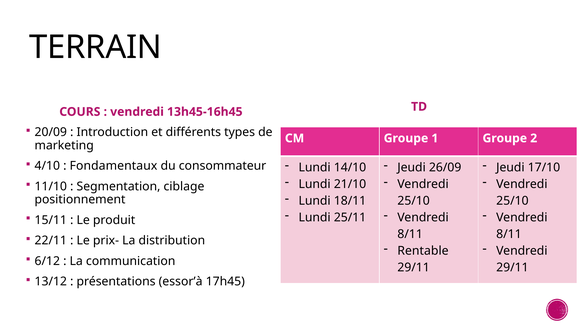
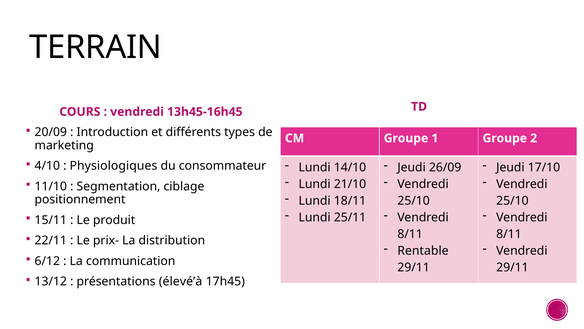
Fondamentaux: Fondamentaux -> Physiologiques
essor’à: essor’à -> élevé’à
